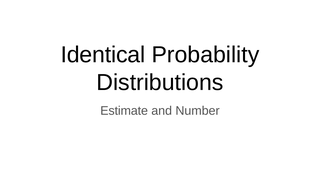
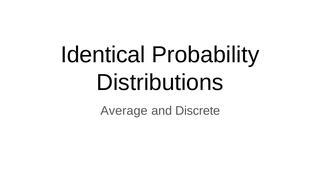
Estimate: Estimate -> Average
Number: Number -> Discrete
